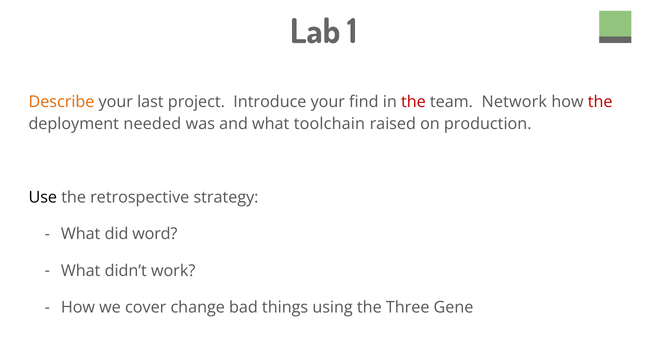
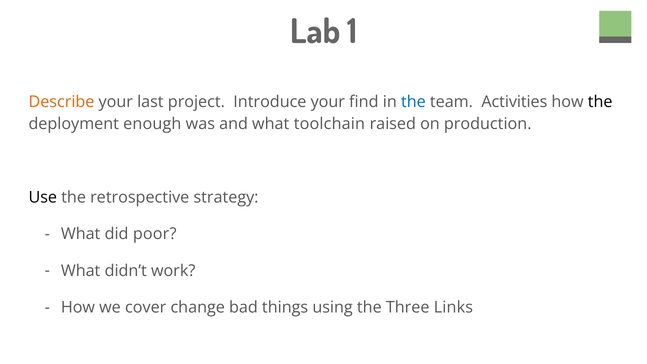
the at (413, 102) colour: red -> blue
Network: Network -> Activities
the at (600, 102) colour: red -> black
needed: needed -> enough
word: word -> poor
Gene: Gene -> Links
